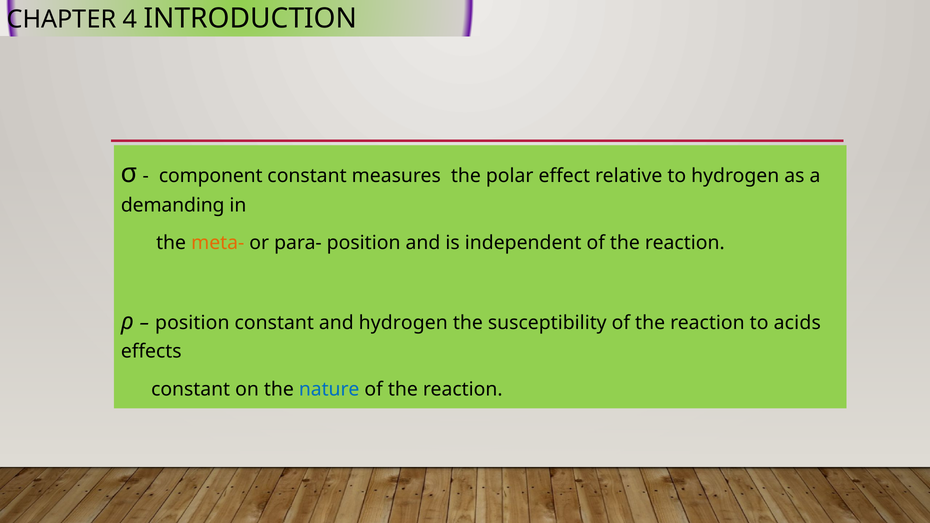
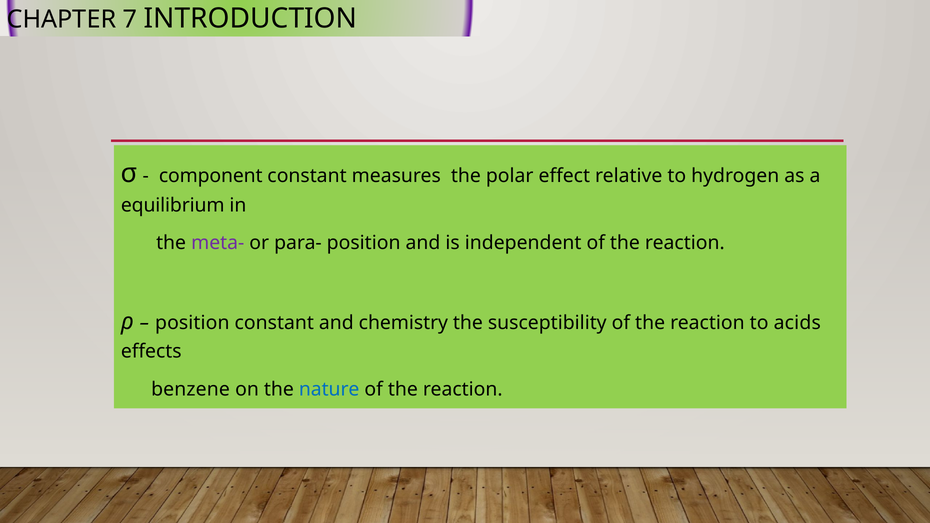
4: 4 -> 7
demanding: demanding -> equilibrium
meta- colour: orange -> purple
and hydrogen: hydrogen -> chemistry
constant at (191, 389): constant -> benzene
